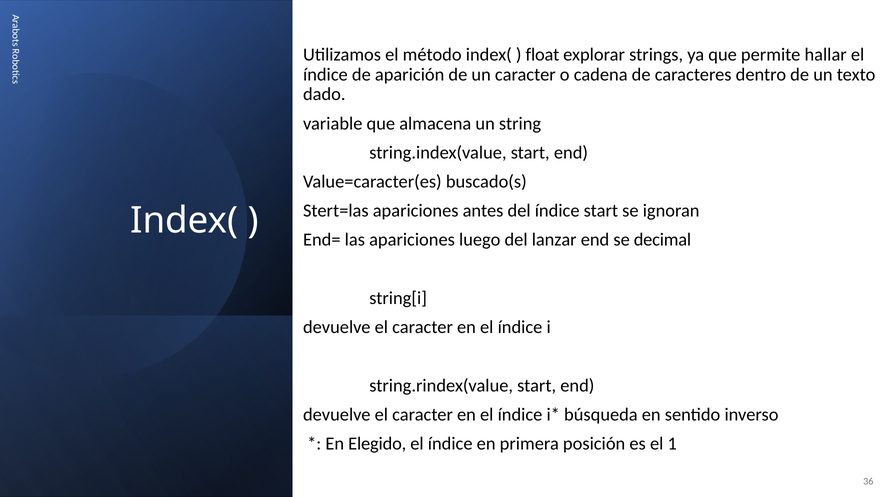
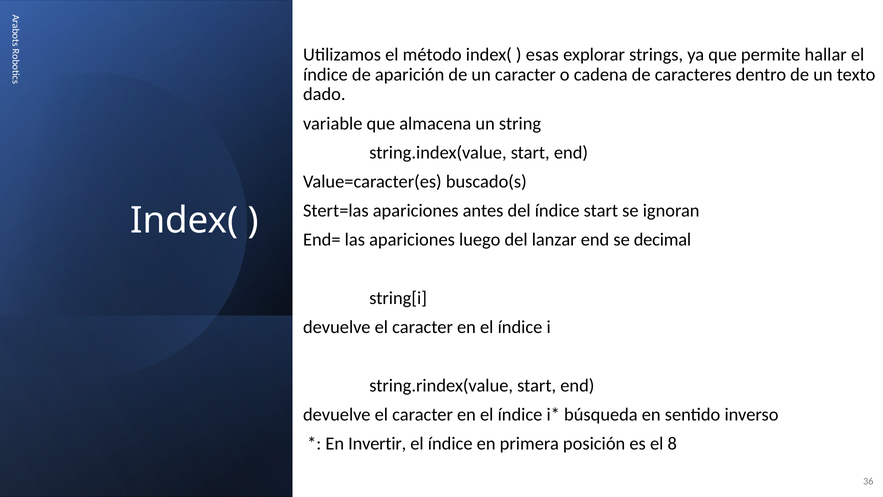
float: float -> esas
Elegido: Elegido -> Invertir
1: 1 -> 8
